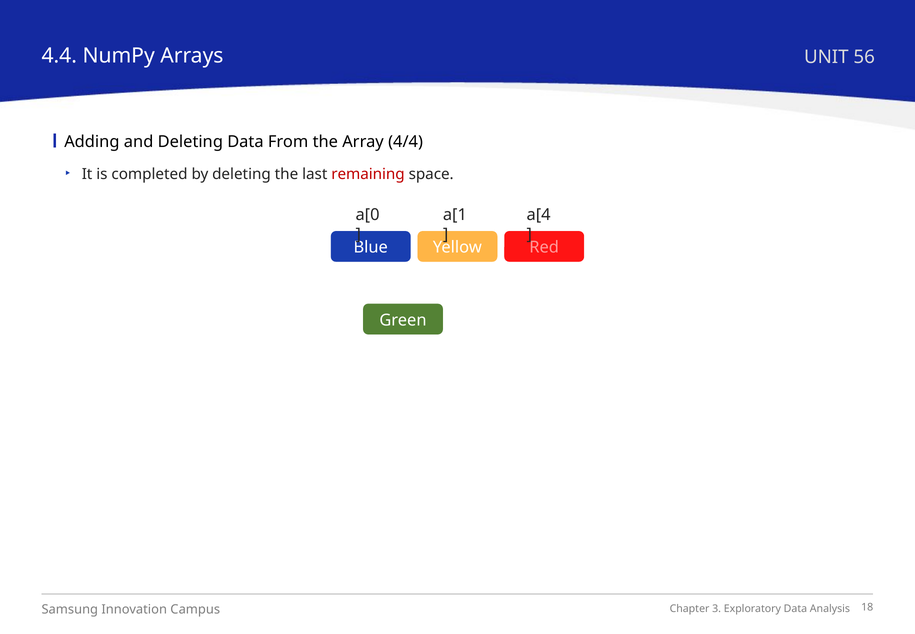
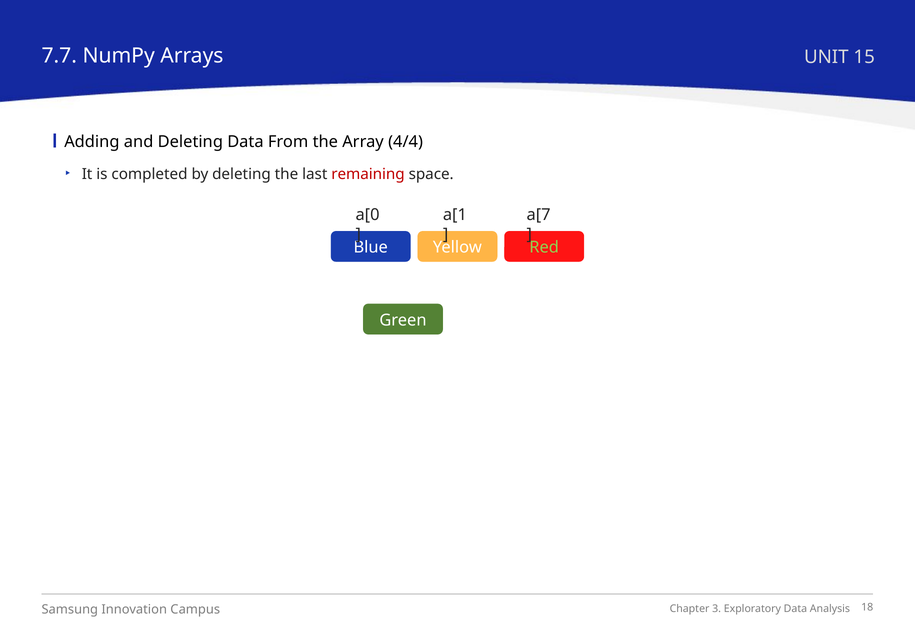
4.4: 4.4 -> 7.7
56: 56 -> 15
a[4: a[4 -> a[7
Red colour: pink -> light green
